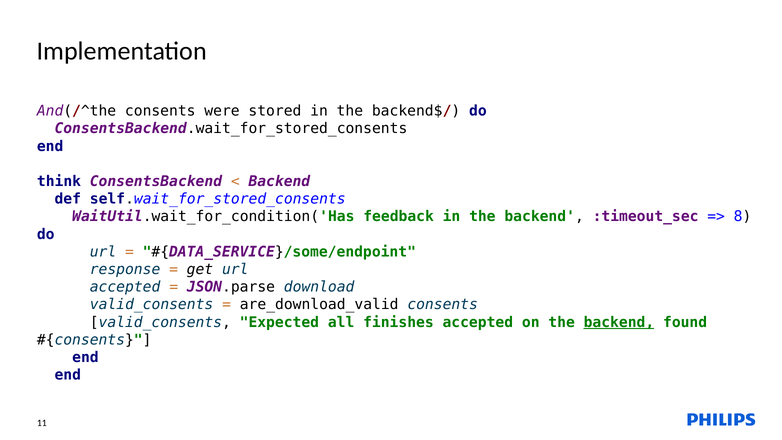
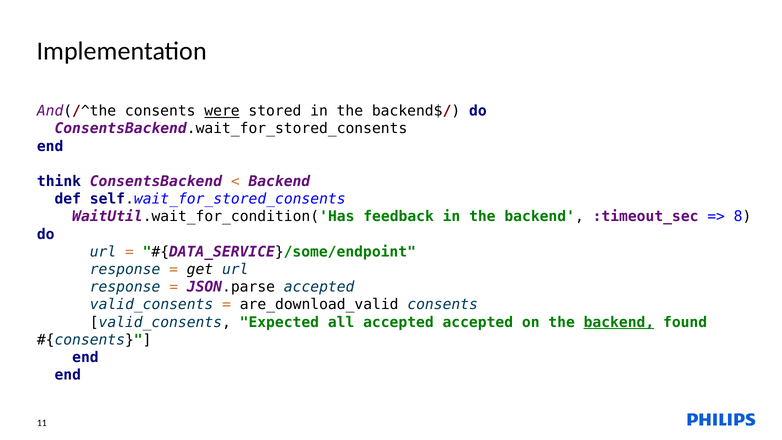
were underline: none -> present
accepted at (125, 287): accepted -> response
JSON.parse download: download -> accepted
all finishes: finishes -> accepted
